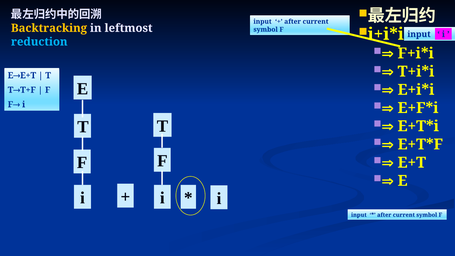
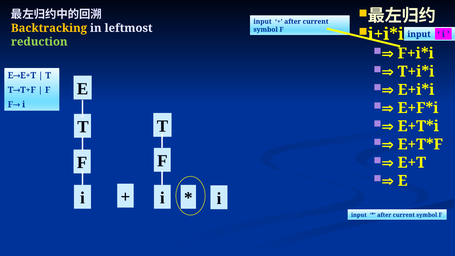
reduction colour: light blue -> light green
